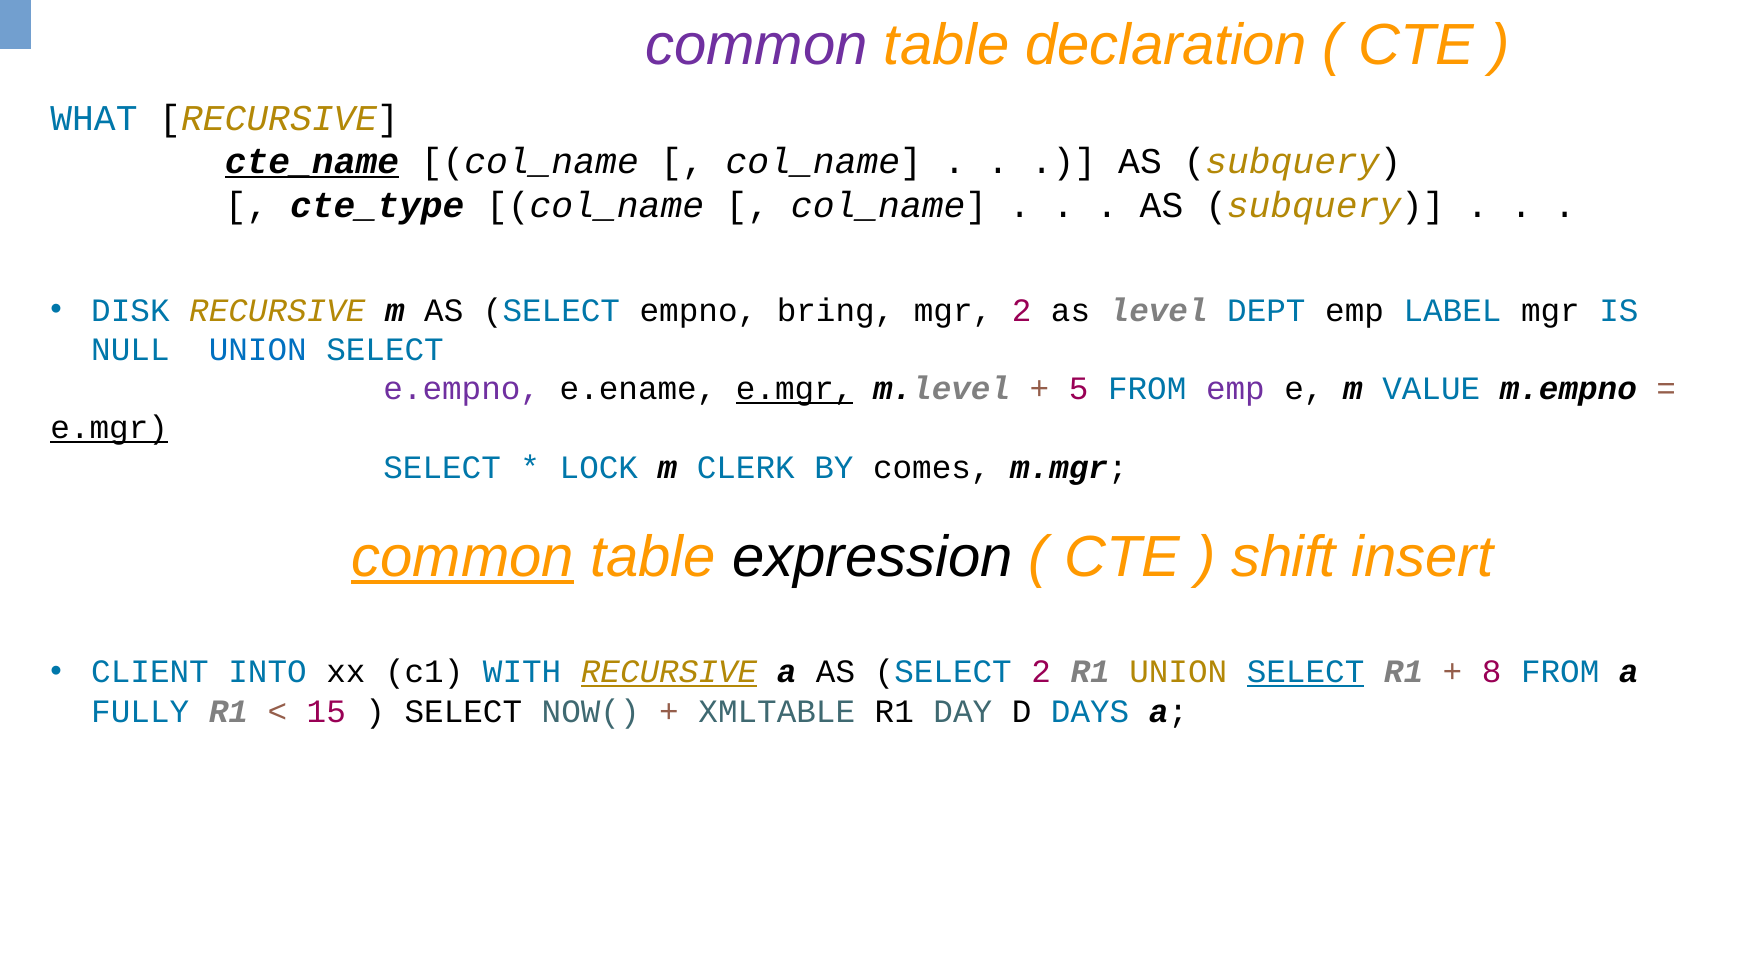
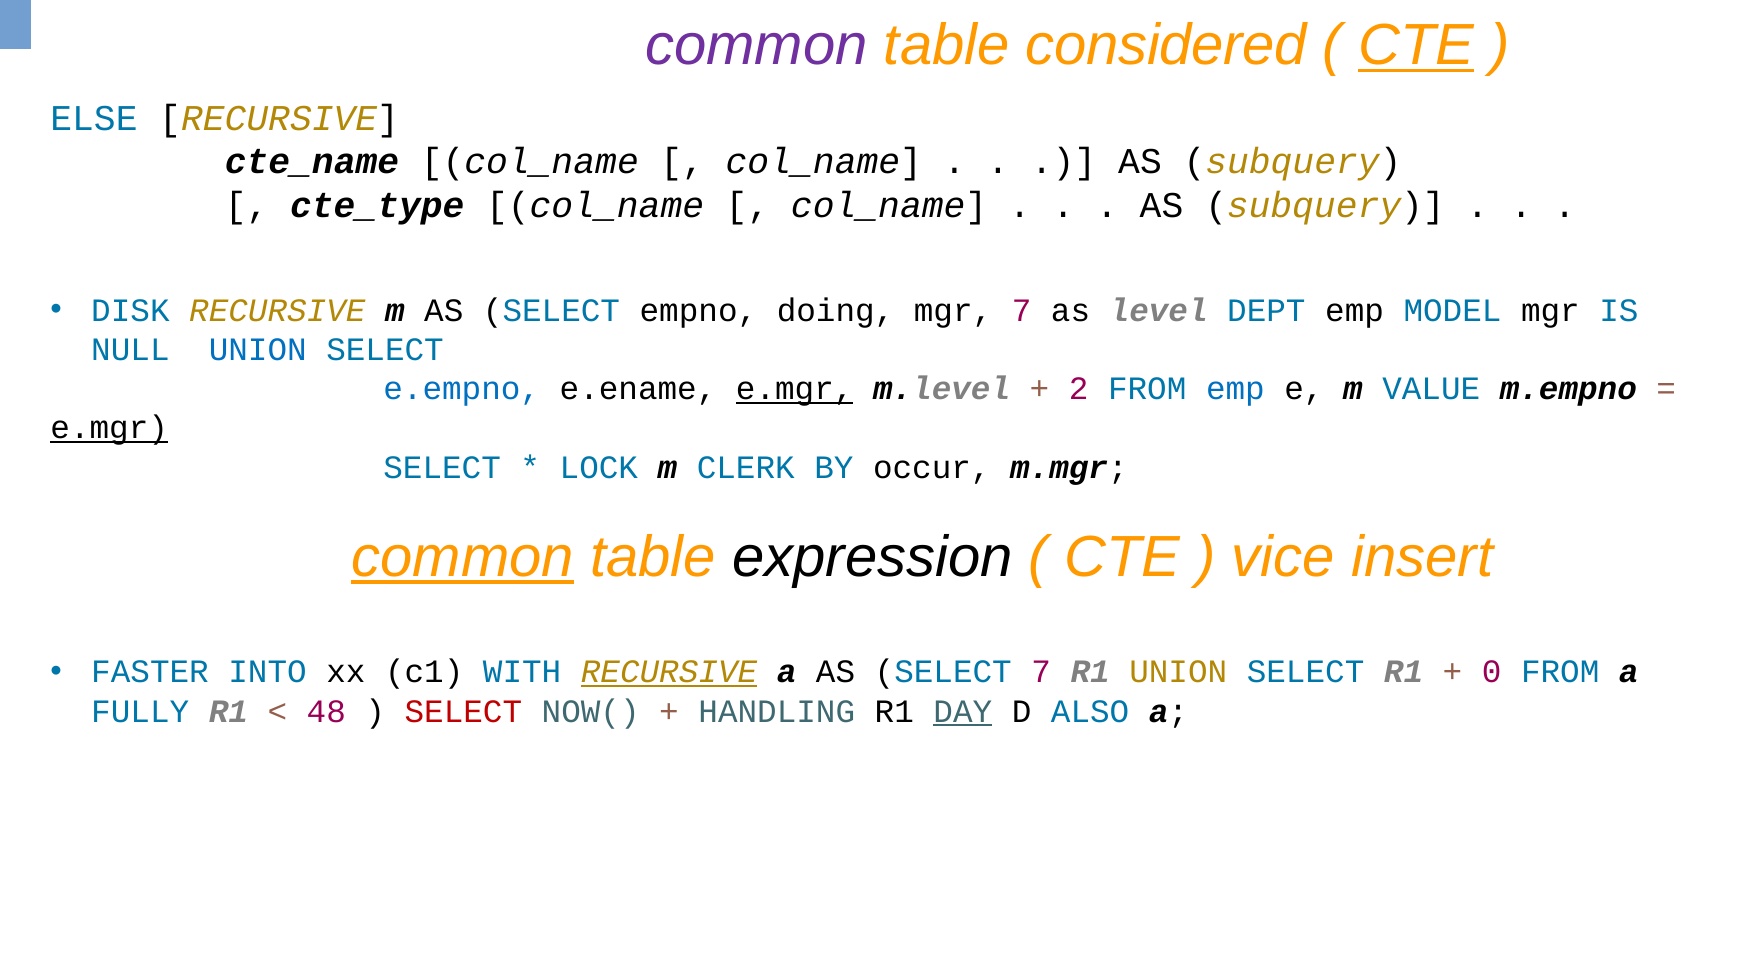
declaration: declaration -> considered
CTE at (1416, 45) underline: none -> present
WHAT: WHAT -> ELSE
cte_name underline: present -> none
bring: bring -> doing
mgr 2: 2 -> 7
LABEL: LABEL -> MODEL
e.empno colour: purple -> blue
5: 5 -> 2
emp at (1235, 389) colour: purple -> blue
comes: comes -> occur
shift: shift -> vice
CLIENT: CLIENT -> FASTER
SELECT 2: 2 -> 7
SELECT at (1306, 672) underline: present -> none
8: 8 -> 0
15: 15 -> 48
SELECT at (463, 712) colour: black -> red
XMLTABLE: XMLTABLE -> HANDLING
DAY underline: none -> present
DAYS: DAYS -> ALSO
